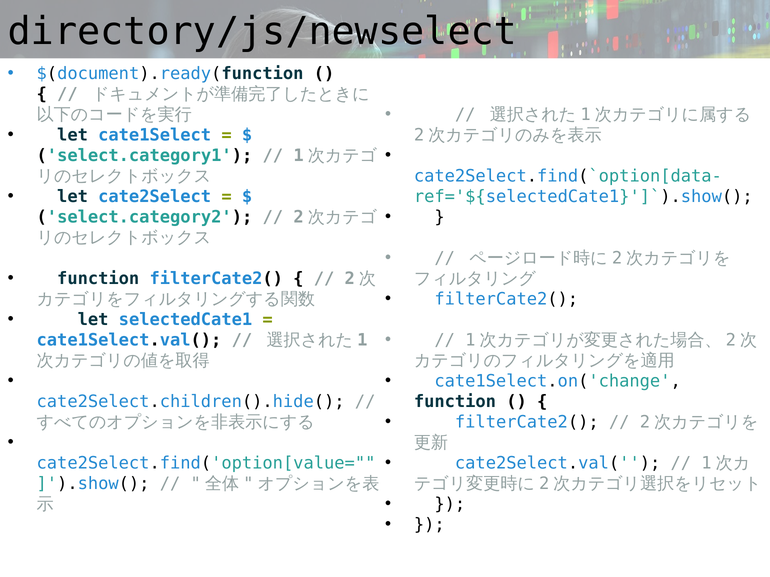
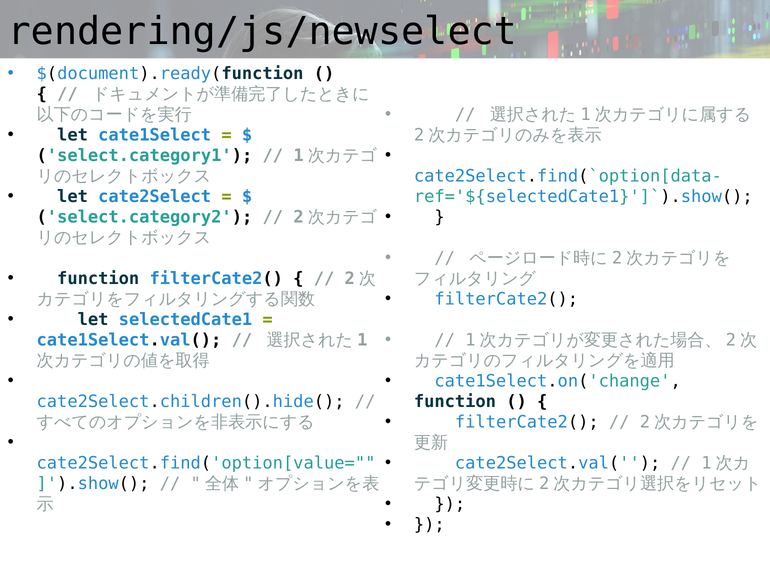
directory/js/newselect: directory/js/newselect -> rendering/js/newselect
